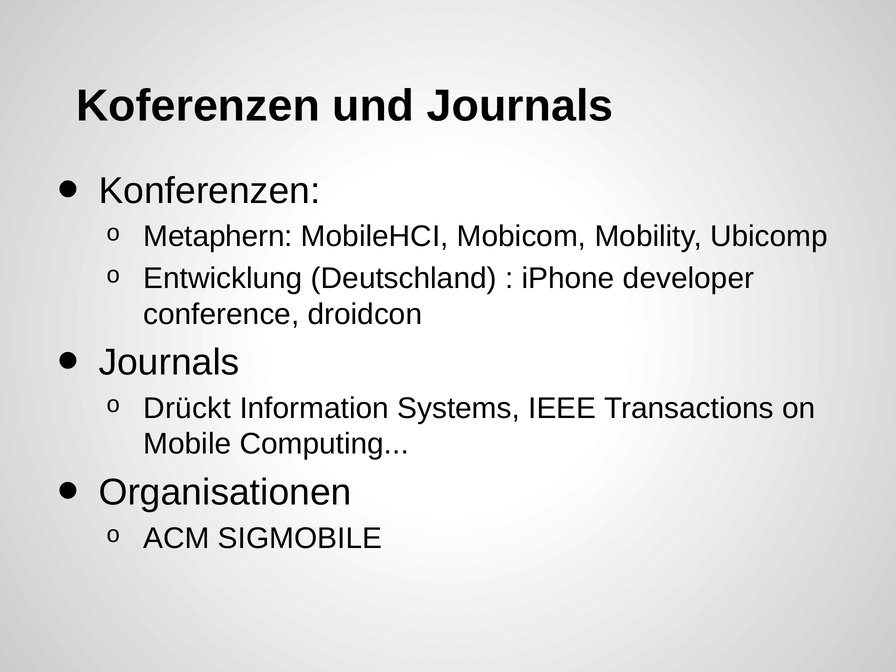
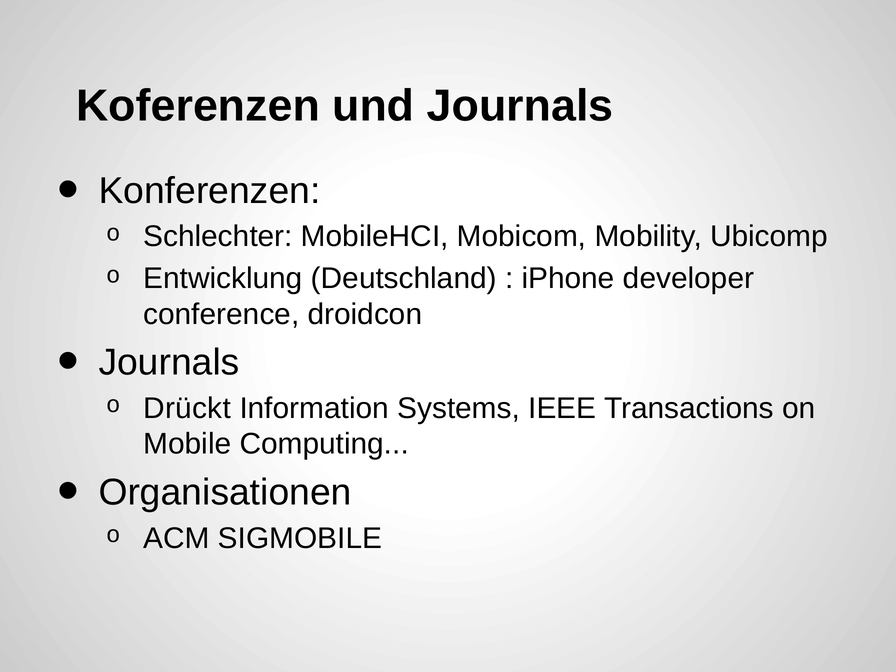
Metaphern: Metaphern -> Schlechter
